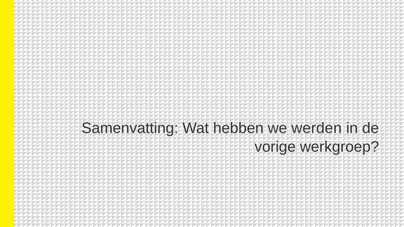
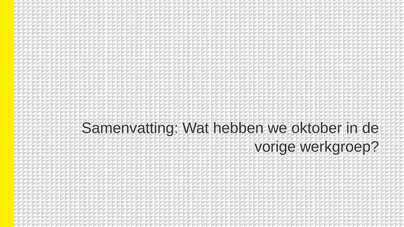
werden: werden -> oktober
